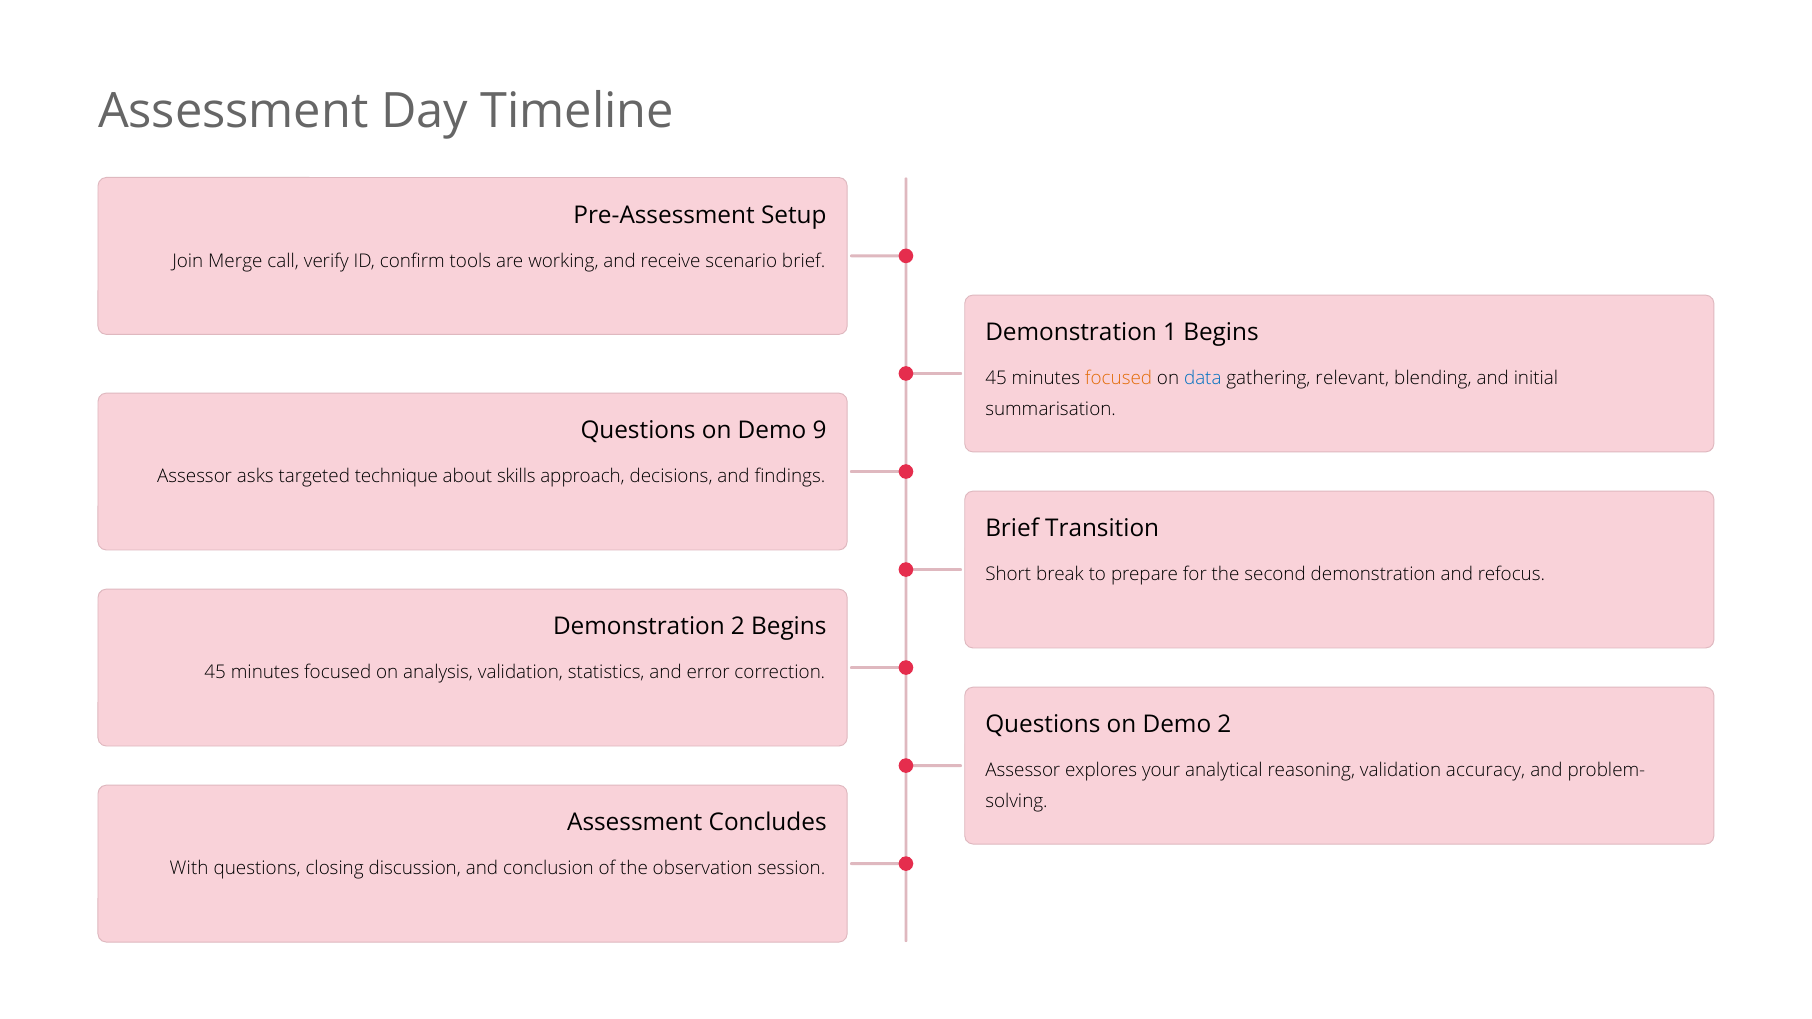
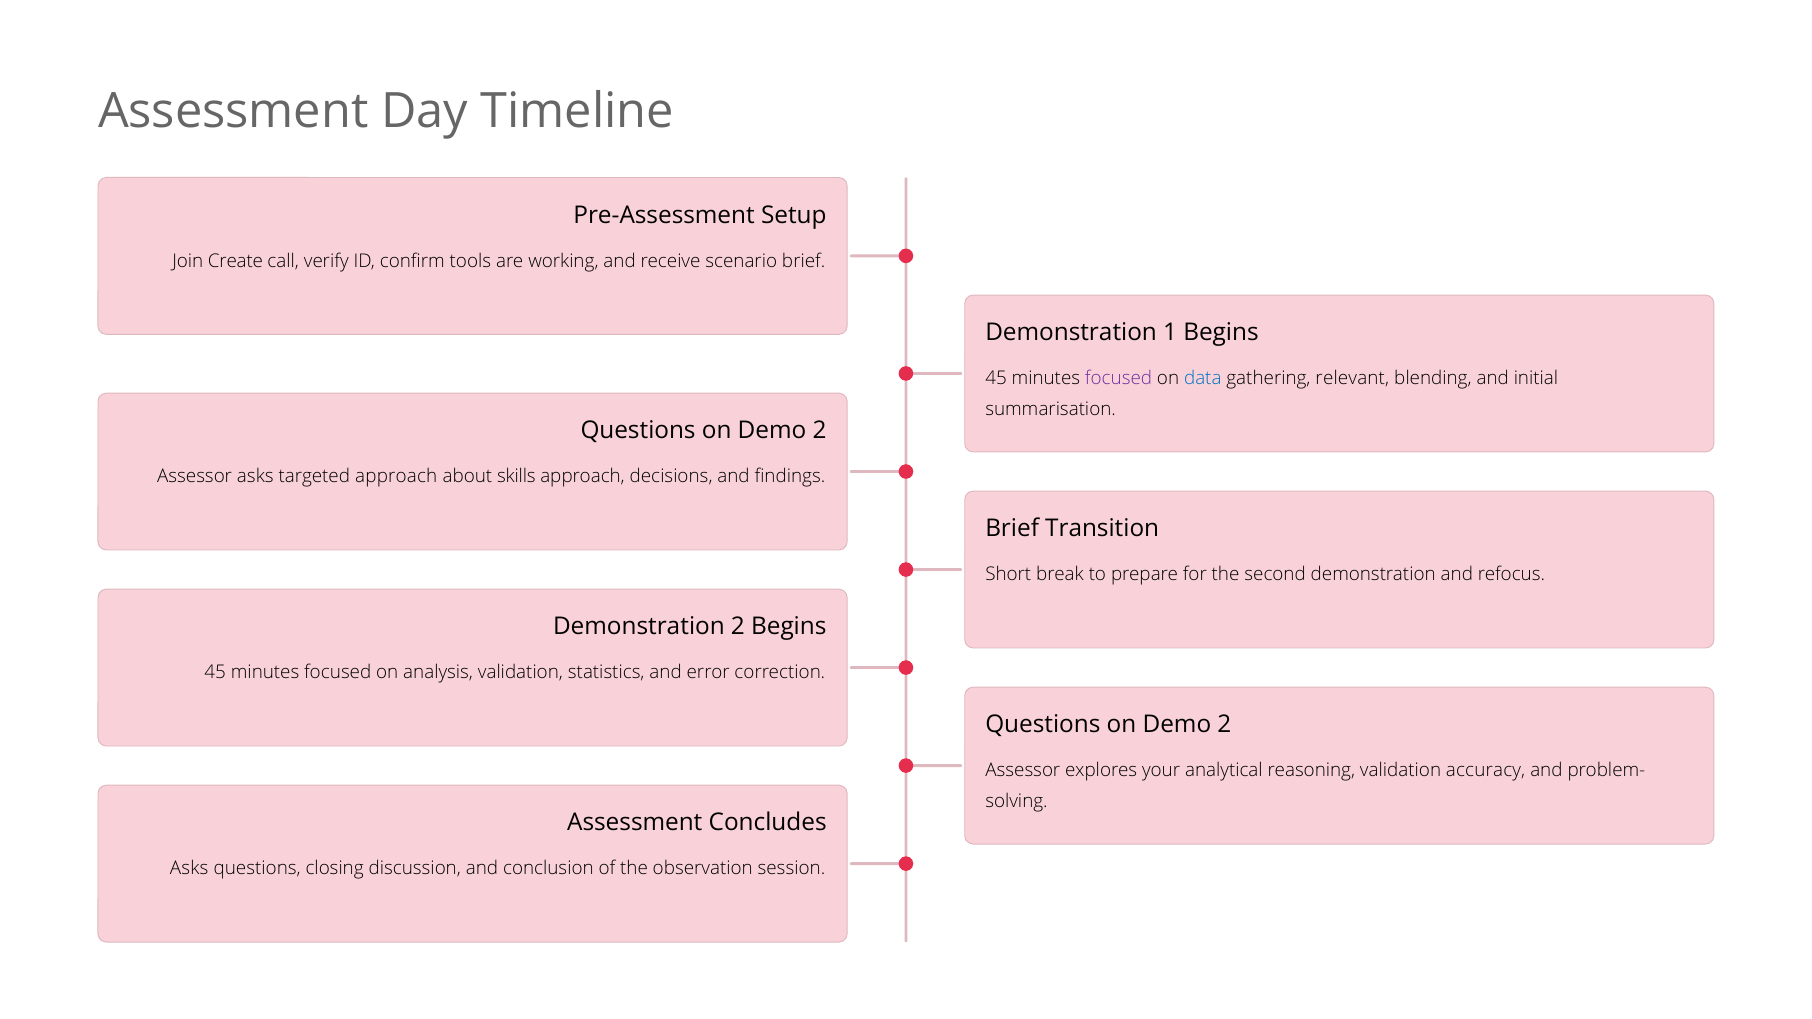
Merge: Merge -> Create
focused at (1119, 379) colour: orange -> purple
9 at (820, 431): 9 -> 2
targeted technique: technique -> approach
With at (189, 869): With -> Asks
